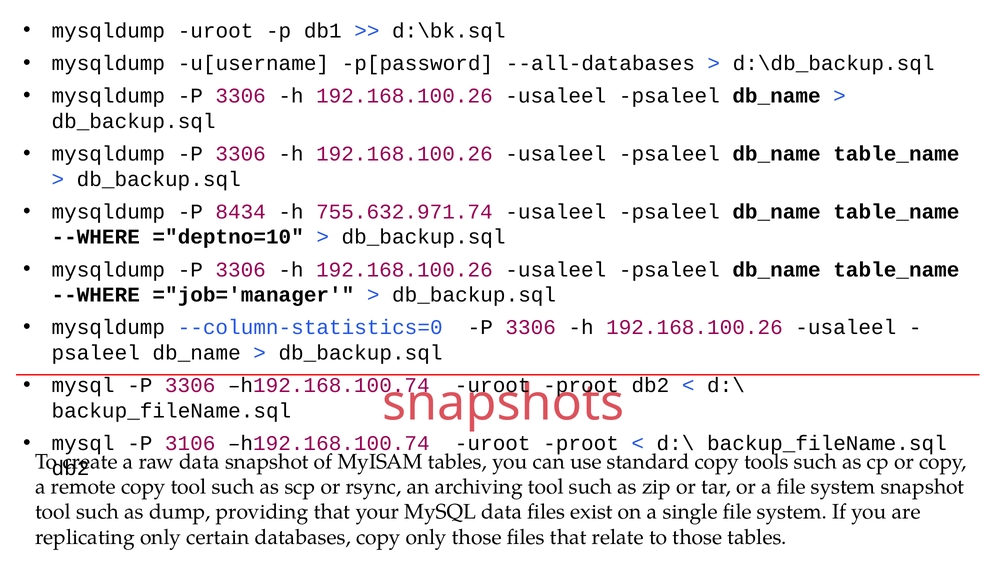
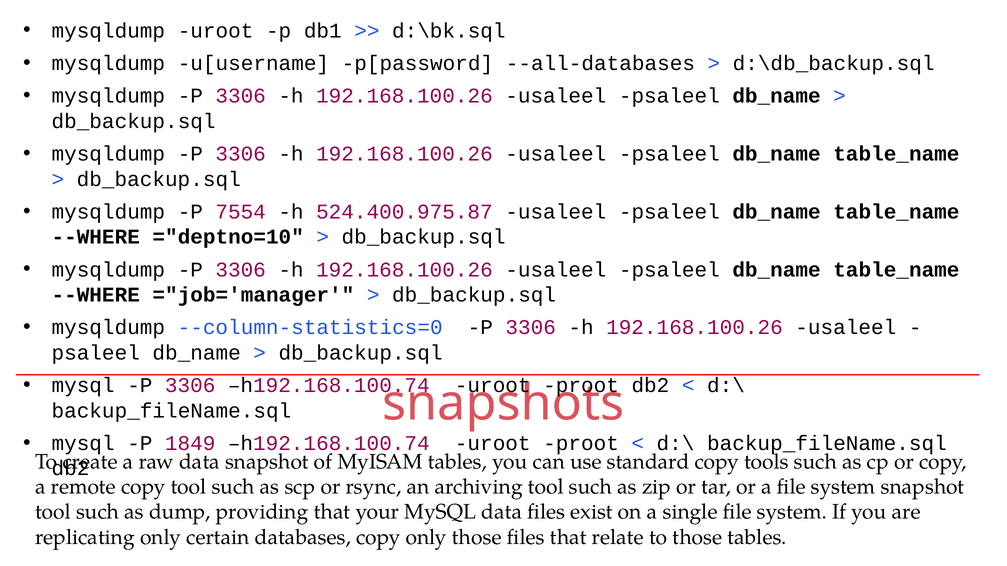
8434: 8434 -> 7554
755.632.971.74: 755.632.971.74 -> 524.400.975.87
3106: 3106 -> 1849
